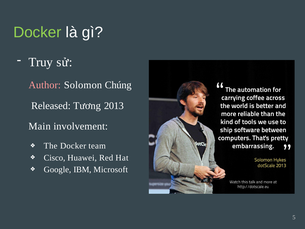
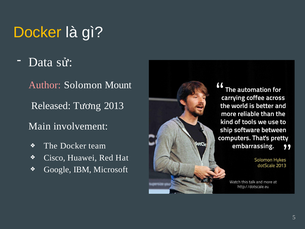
Docker at (37, 32) colour: light green -> yellow
Truy: Truy -> Data
Chúng: Chúng -> Mount
